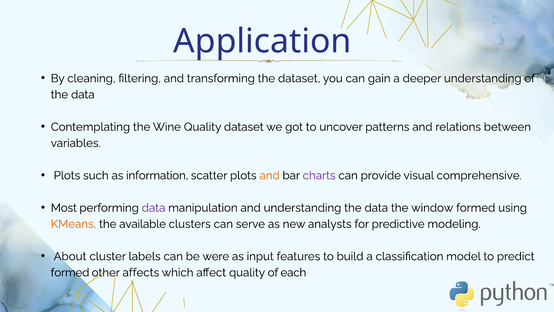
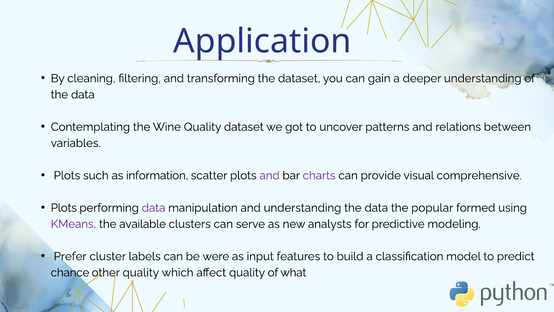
and at (270, 175) colour: orange -> purple
Most at (64, 208): Most -> Plots
window: window -> popular
KMeans colour: orange -> purple
About: About -> Prefer
formed at (70, 272): formed -> chance
other affects: affects -> quality
each: each -> what
